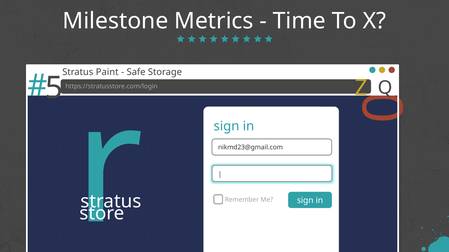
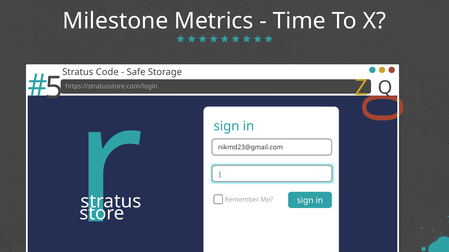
Paint: Paint -> Code
